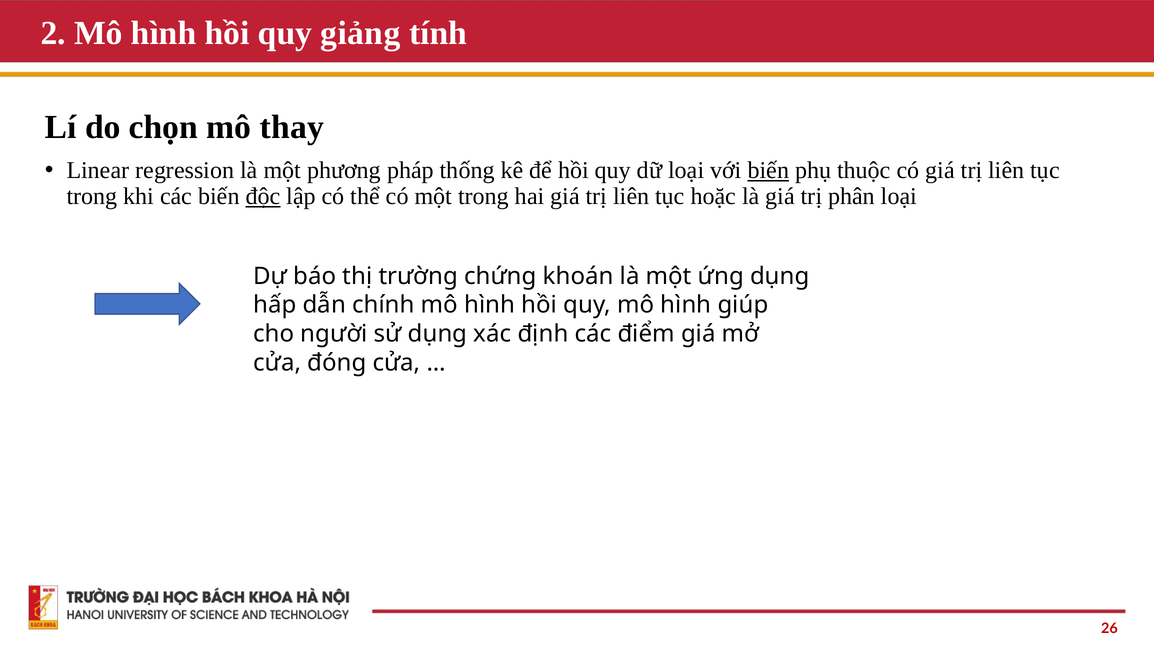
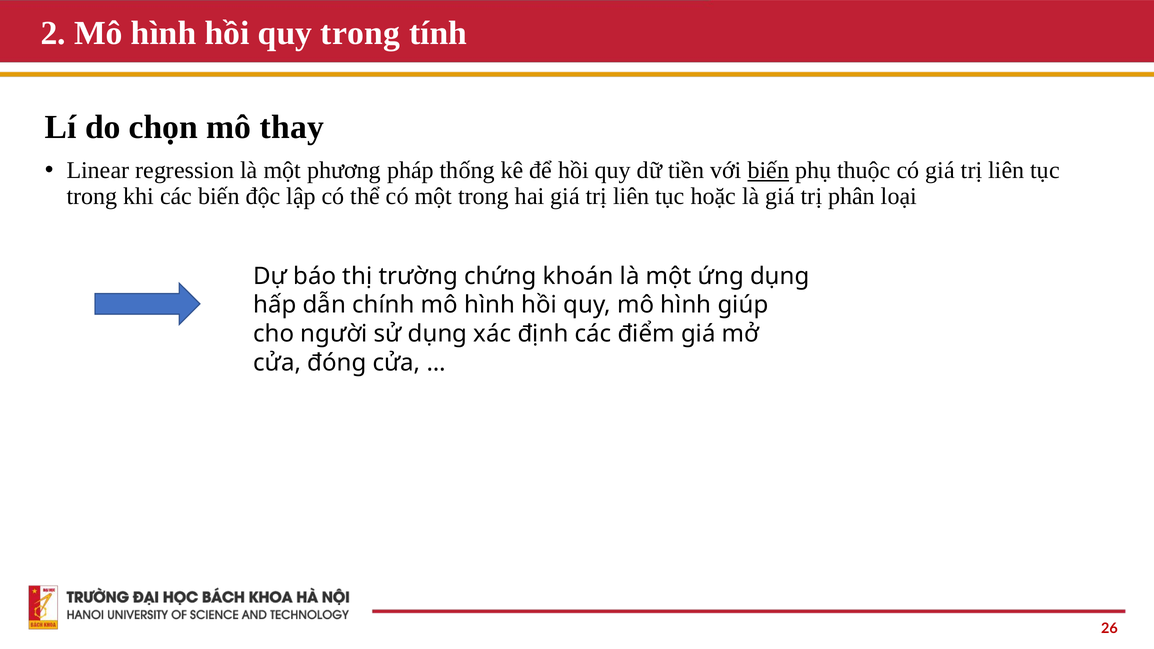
quy giảng: giảng -> trong
dữ loại: loại -> tiền
độc underline: present -> none
